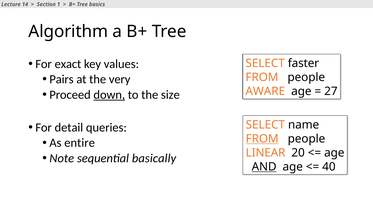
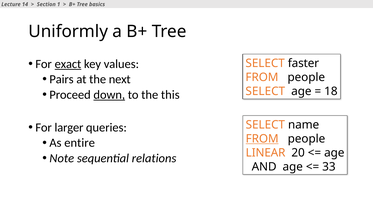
Algorithm: Algorithm -> Uniformly
exact underline: none -> present
very: very -> next
AWARE at (265, 91): AWARE -> SELECT
27: 27 -> 18
size: size -> this
detail: detail -> larger
basically: basically -> relations
AND underline: present -> none
40: 40 -> 33
